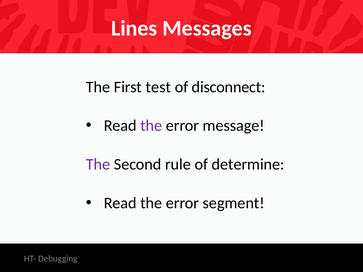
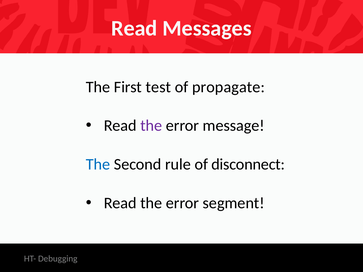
Lines at (134, 28): Lines -> Read
disconnect: disconnect -> propagate
The at (98, 165) colour: purple -> blue
determine: determine -> disconnect
